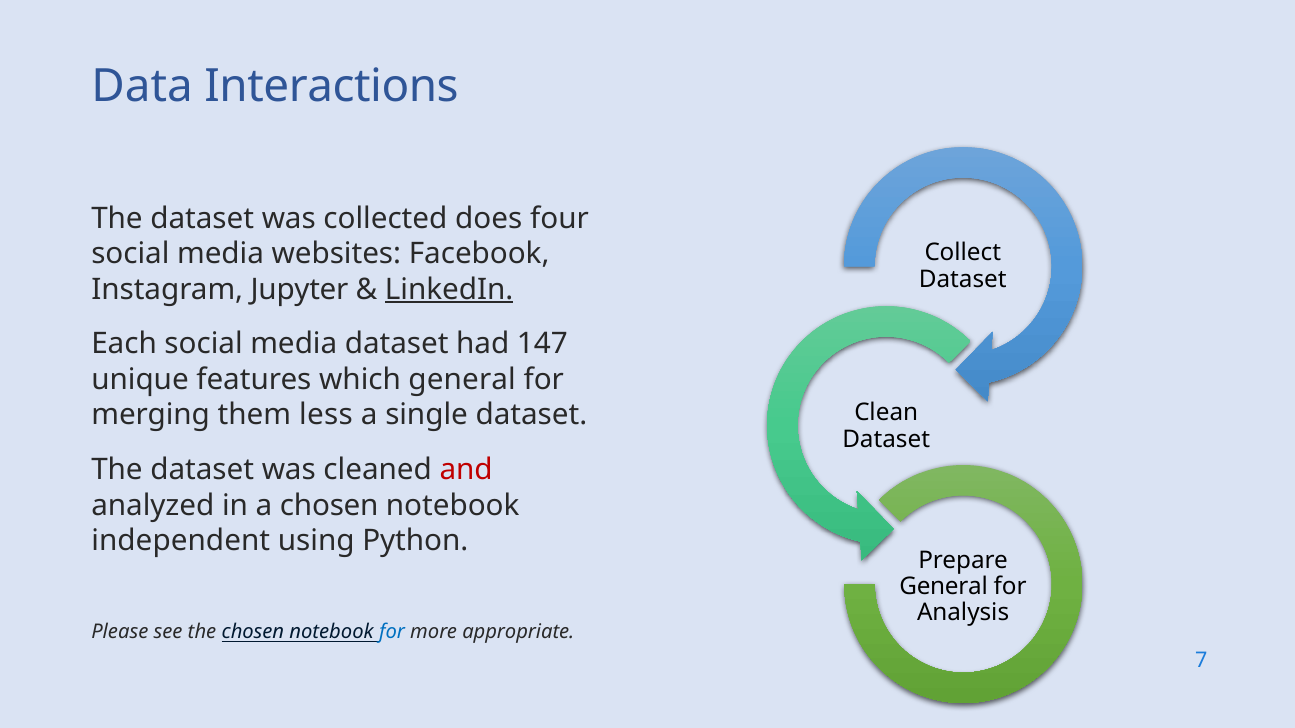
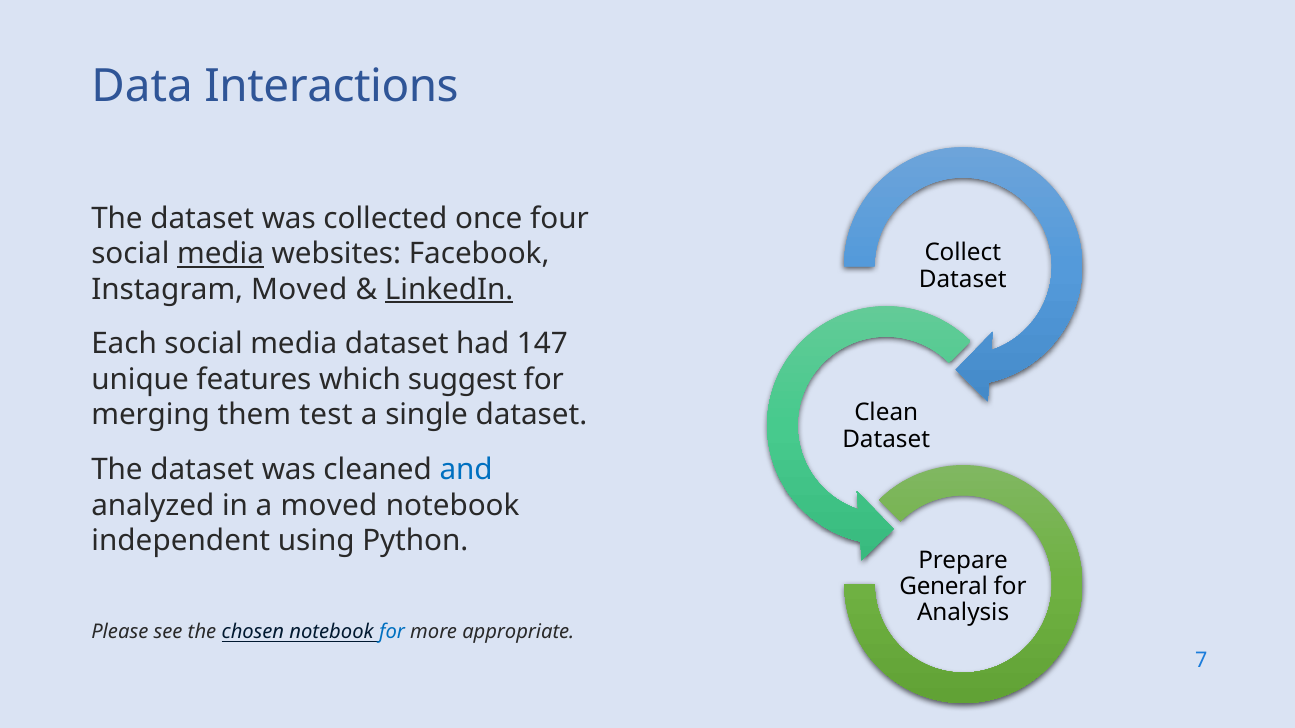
does: does -> once
media at (220, 254) underline: none -> present
Instagram Jupyter: Jupyter -> Moved
which general: general -> suggest
less: less -> test
and colour: red -> blue
a chosen: chosen -> moved
